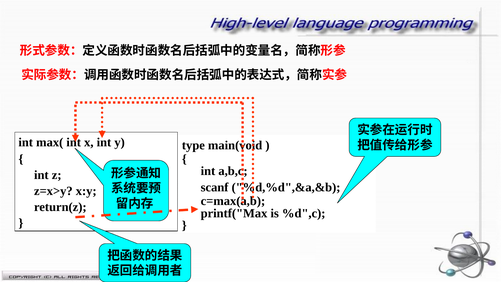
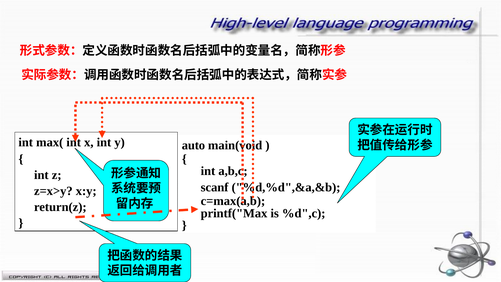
type: type -> auto
